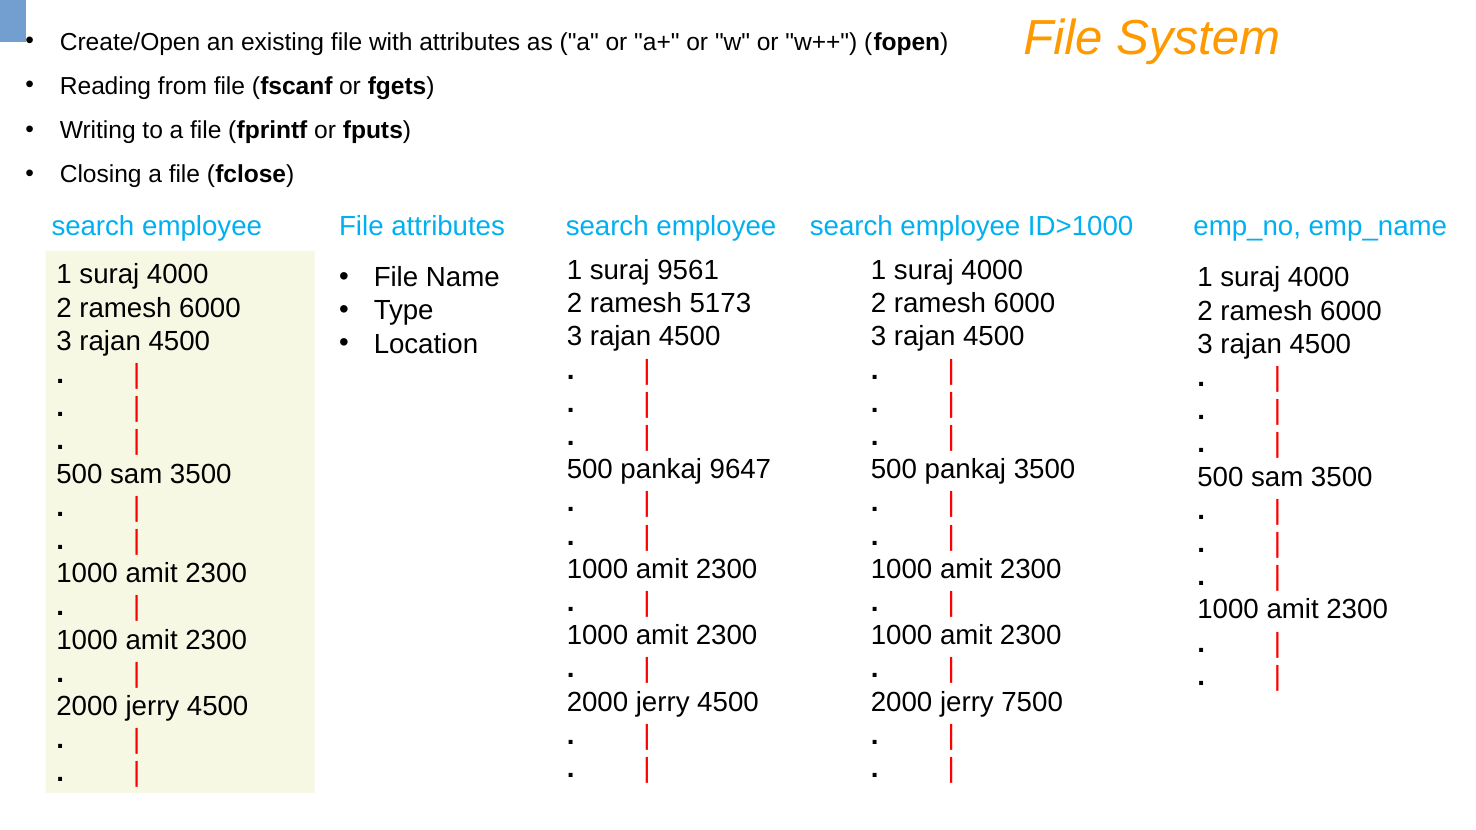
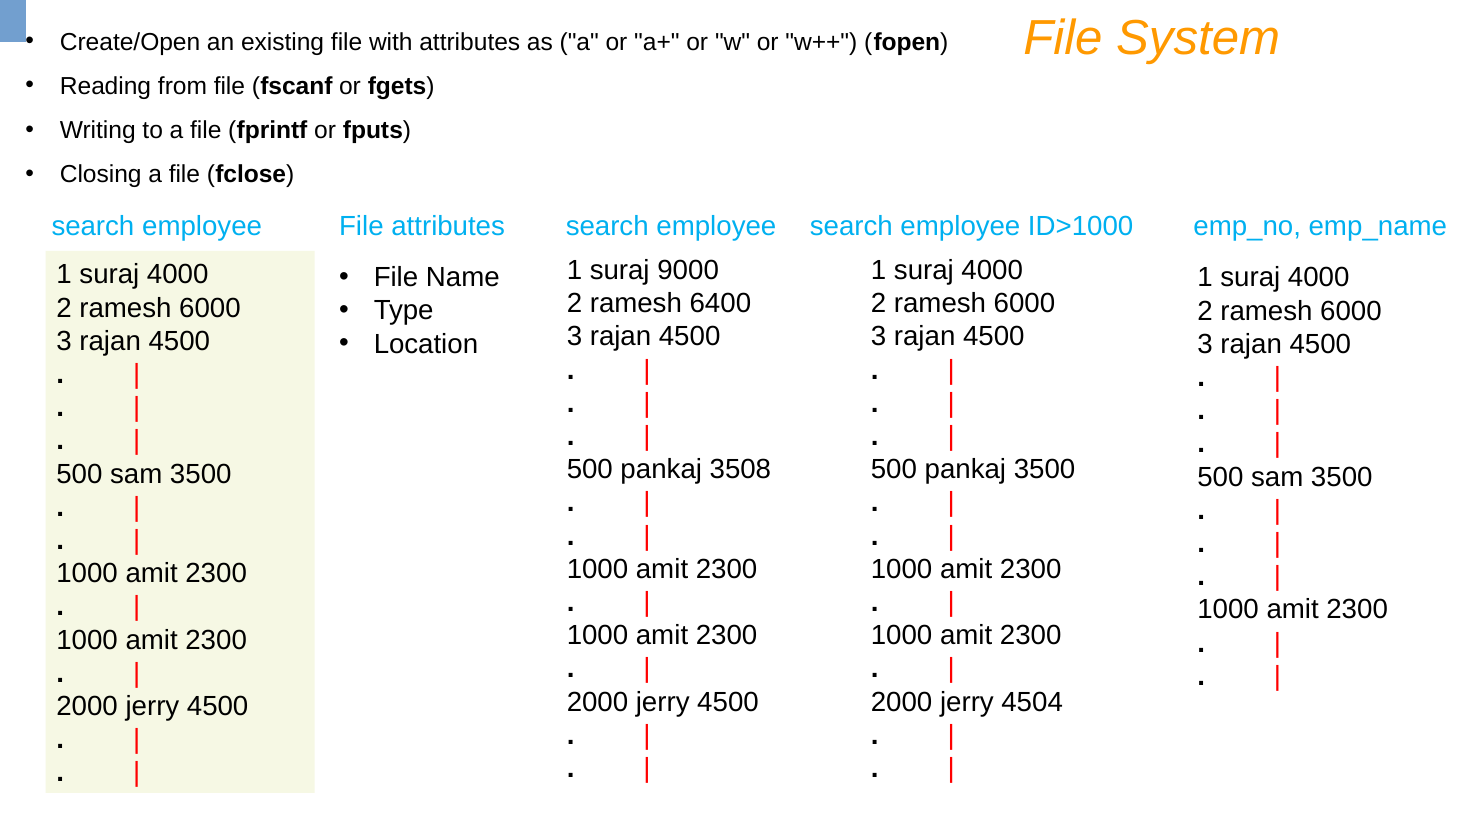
9561: 9561 -> 9000
5173: 5173 -> 6400
9647: 9647 -> 3508
7500: 7500 -> 4504
